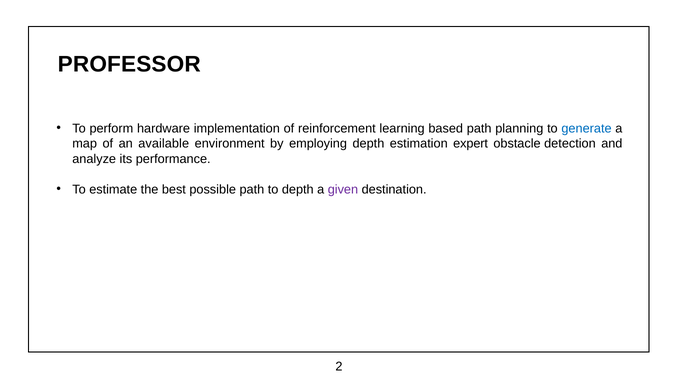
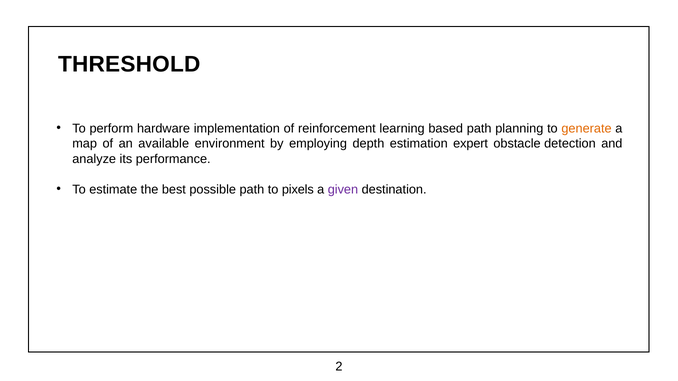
PROFESSOR: PROFESSOR -> THRESHOLD
generate colour: blue -> orange
to depth: depth -> pixels
